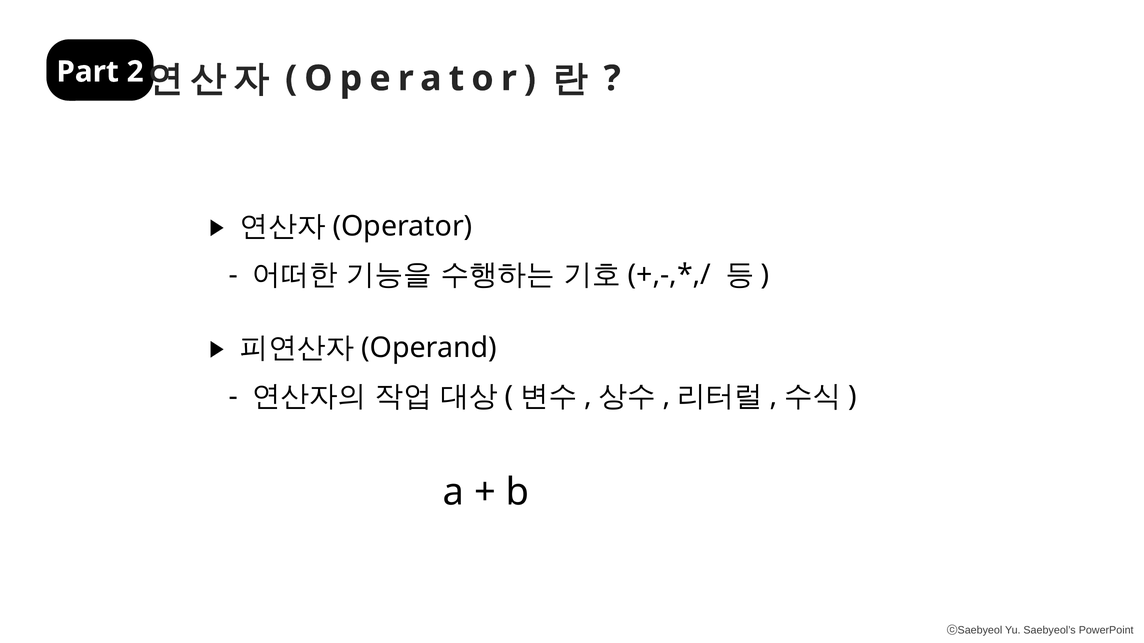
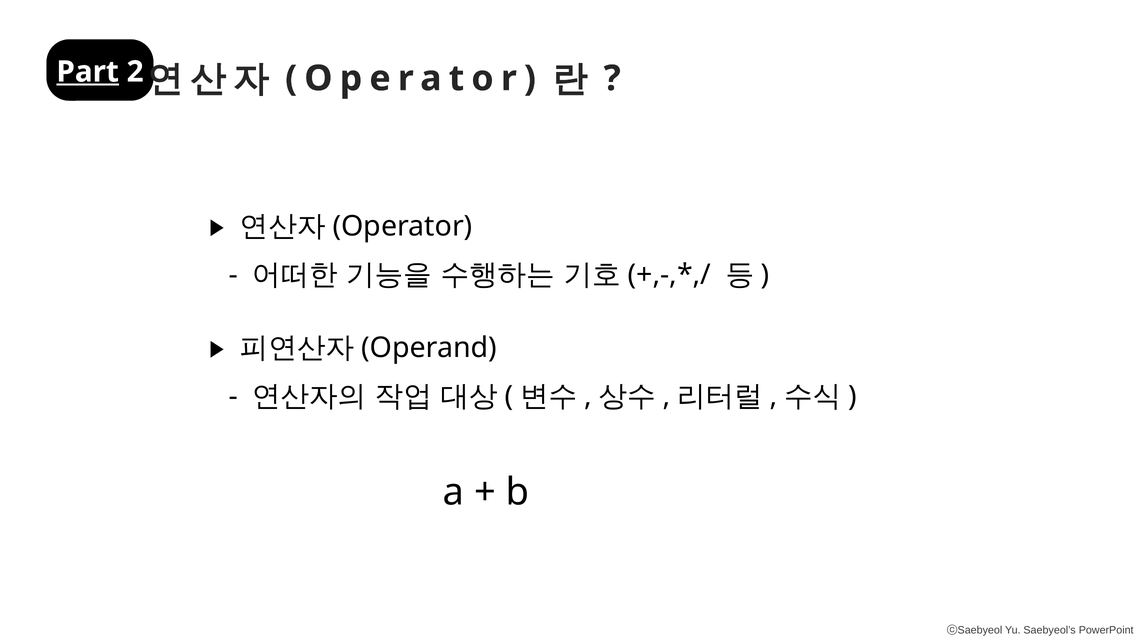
Part underline: none -> present
